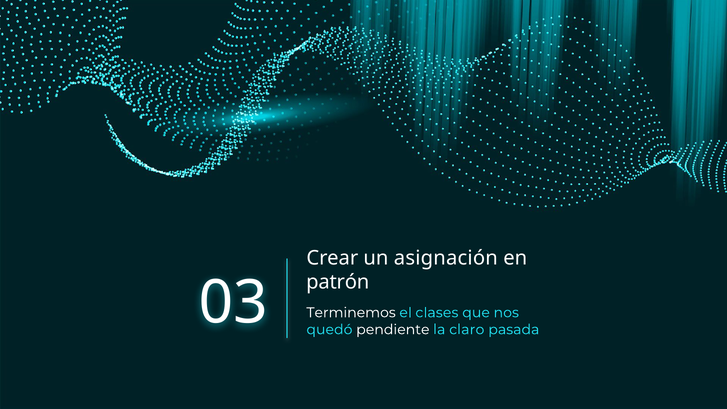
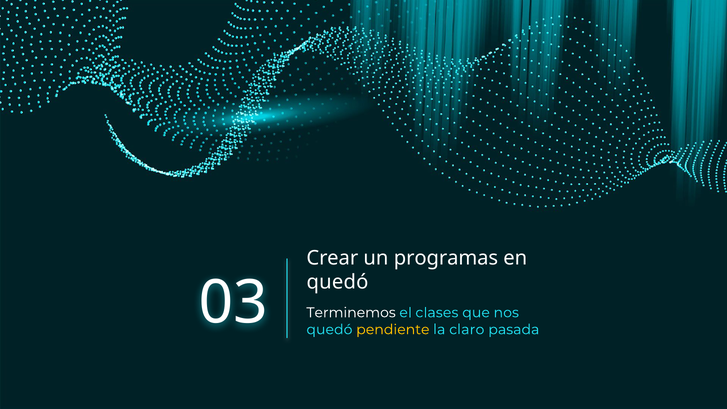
asignación: asignación -> programas
patrón at (338, 282): patrón -> quedó
pendiente colour: white -> yellow
